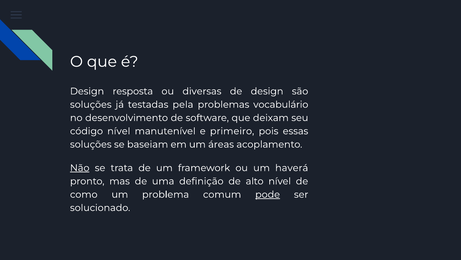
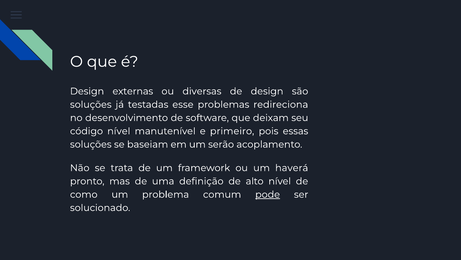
resposta: resposta -> externas
pela: pela -> esse
vocabulário: vocabulário -> redireciona
áreas: áreas -> serão
Não underline: present -> none
